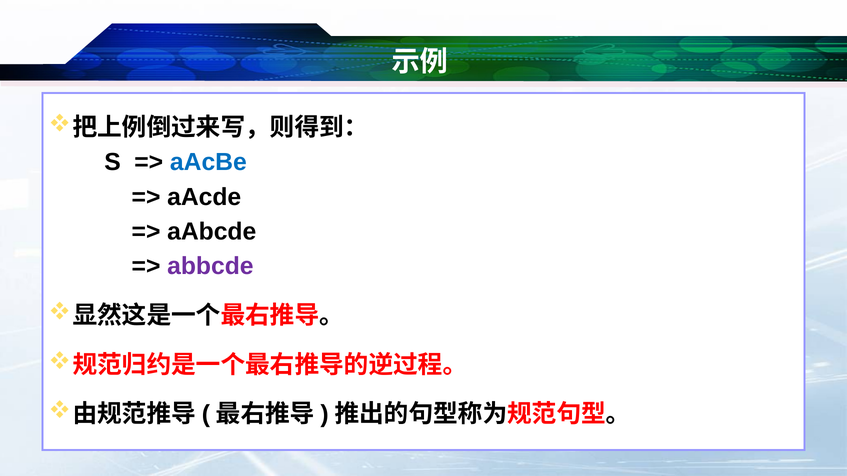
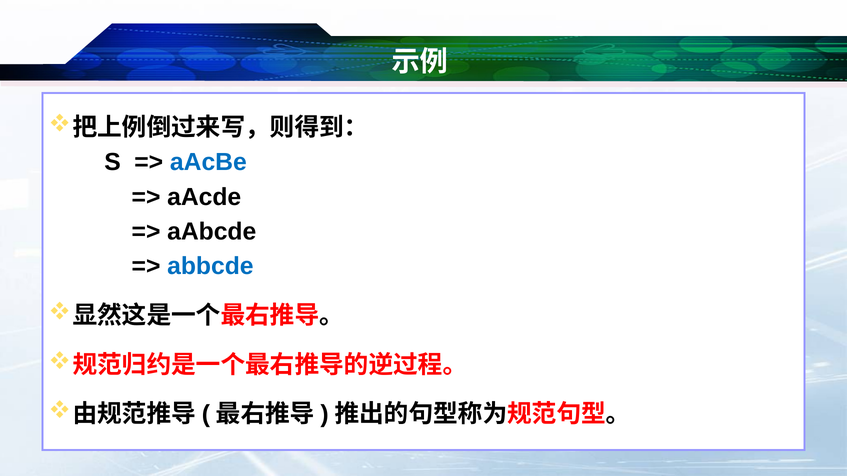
abbcde colour: purple -> blue
